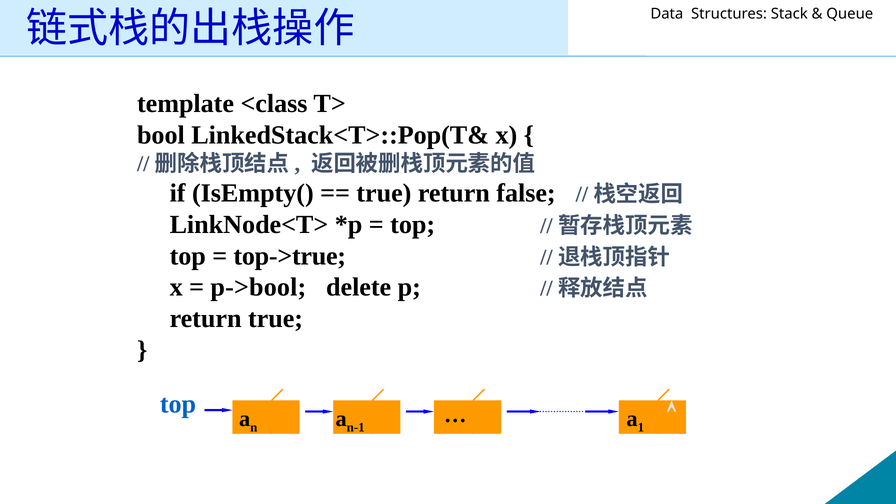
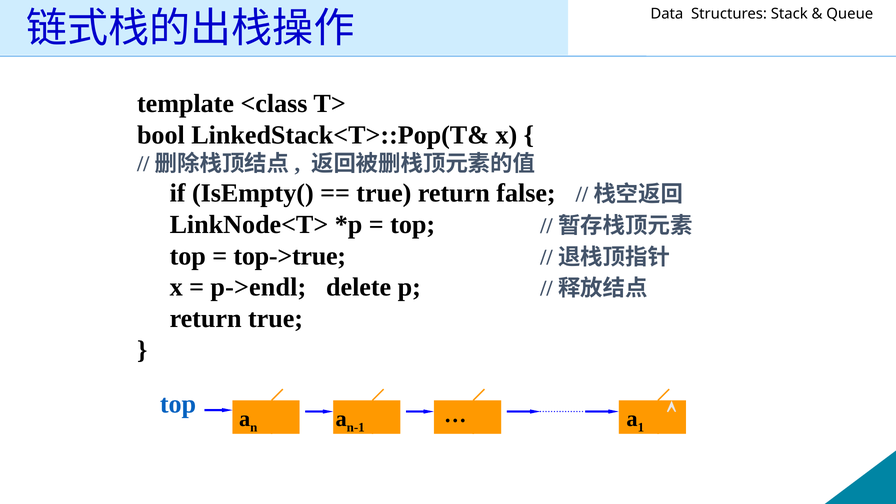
p->bool: p->bool -> p->endl
